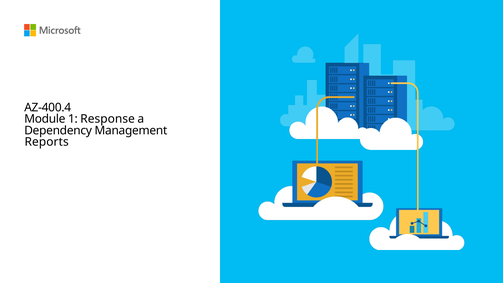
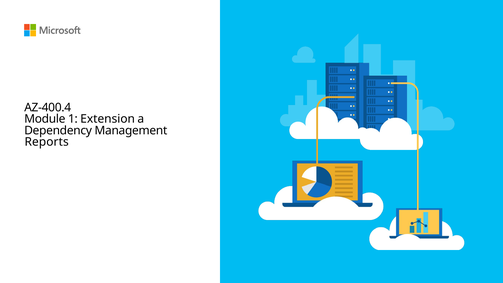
Response: Response -> Extension
